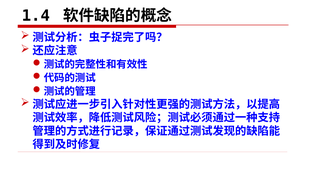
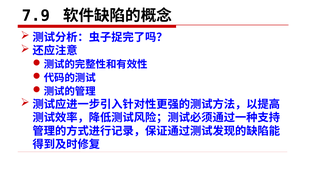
1.4: 1.4 -> 7.9
